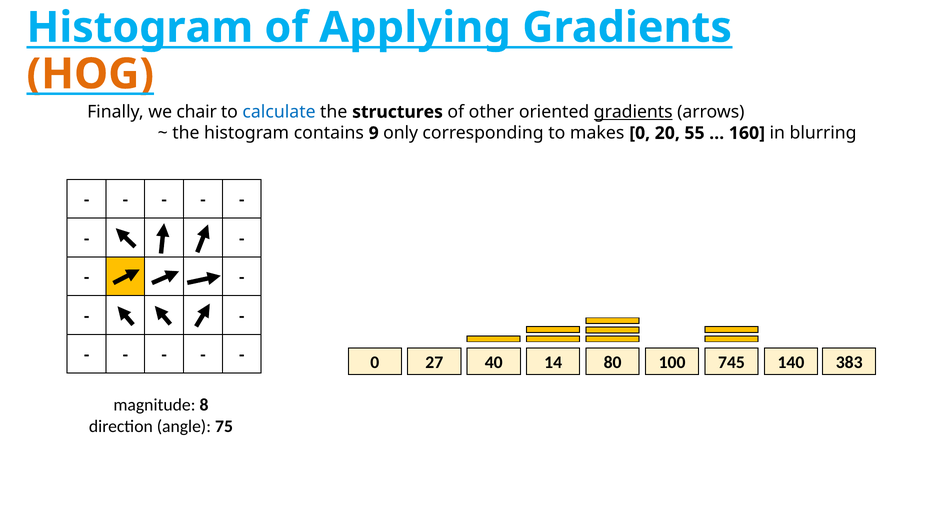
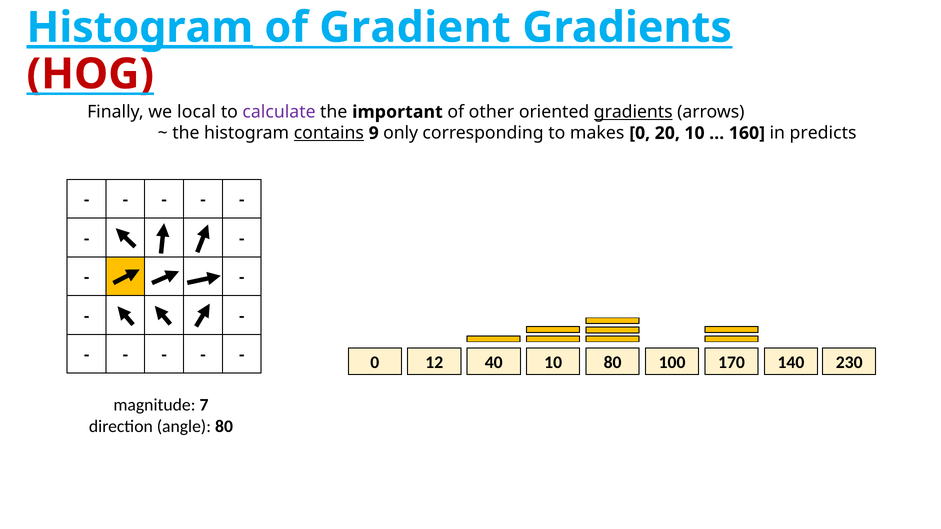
Histogram at (140, 28) underline: none -> present
Applying: Applying -> Gradient
HOG colour: orange -> red
chair: chair -> local
calculate colour: blue -> purple
structures: structures -> important
contains underline: none -> present
20 55: 55 -> 10
blurring: blurring -> predicts
27: 27 -> 12
40 14: 14 -> 10
745: 745 -> 170
383: 383 -> 230
8: 8 -> 7
angle 75: 75 -> 80
